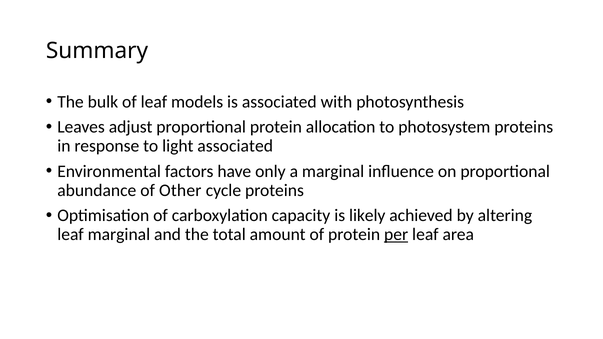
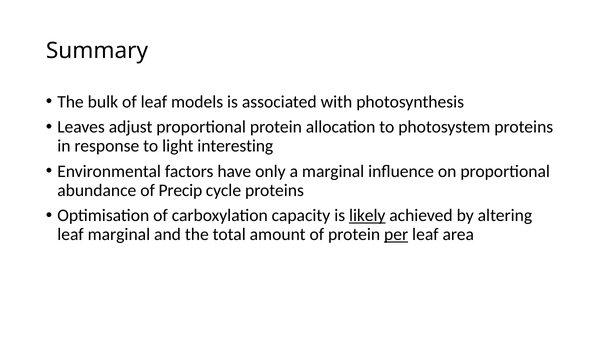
light associated: associated -> interesting
Other: Other -> Precip
likely underline: none -> present
